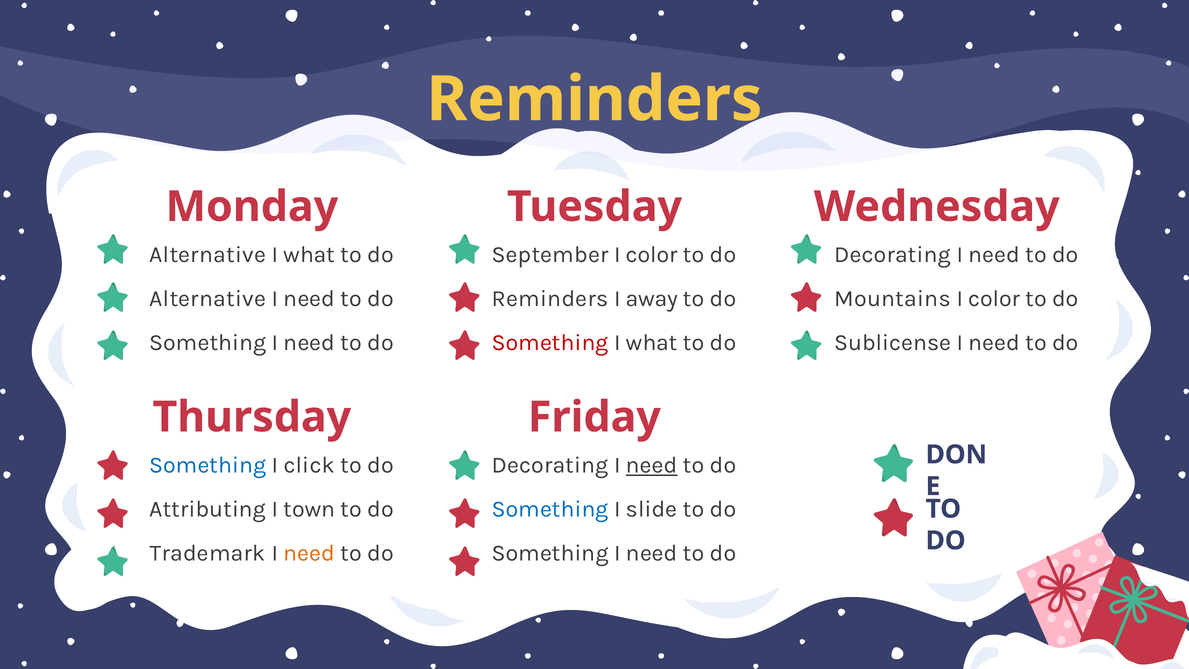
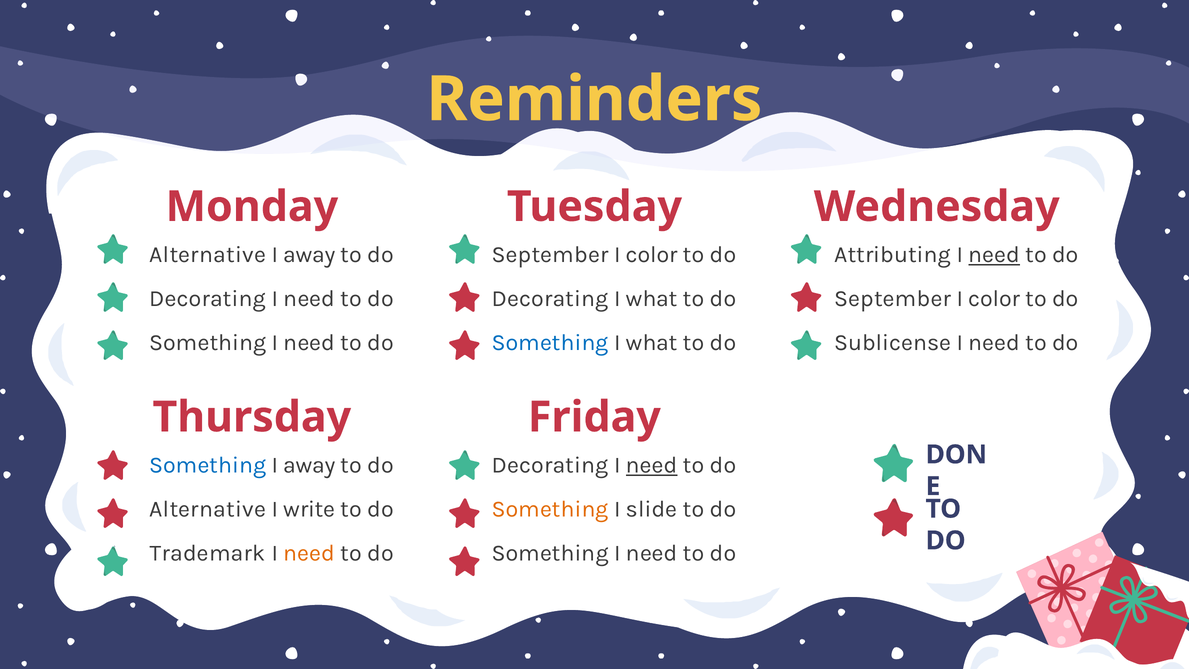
what at (309, 255): what -> away
Decorating at (893, 255): Decorating -> Attributing
need at (994, 255) underline: none -> present
Alternative at (208, 299): Alternative -> Decorating
Reminders at (550, 299): Reminders -> Decorating
away at (652, 299): away -> what
Mountains at (893, 299): Mountains -> September
Something at (550, 342) colour: red -> blue
click at (309, 465): click -> away
Attributing at (208, 509): Attributing -> Alternative
town: town -> write
Something at (550, 509) colour: blue -> orange
